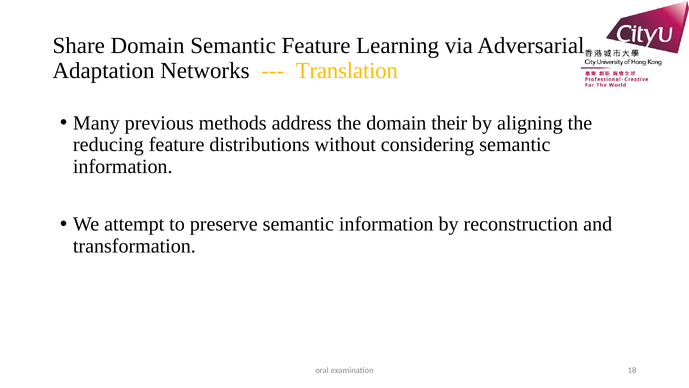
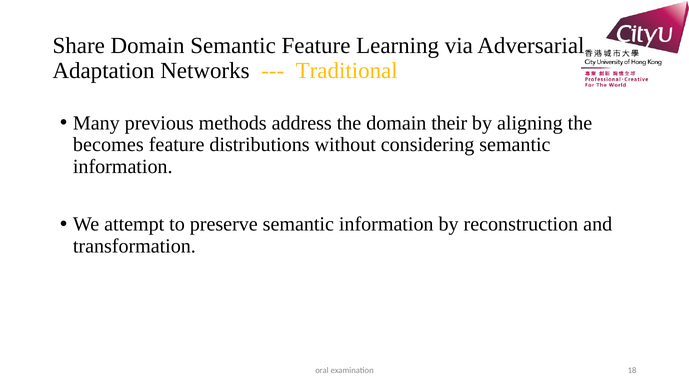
Translation: Translation -> Traditional
reducing: reducing -> becomes
